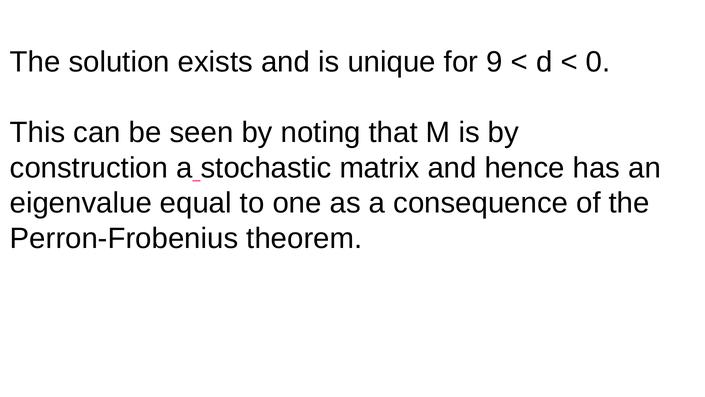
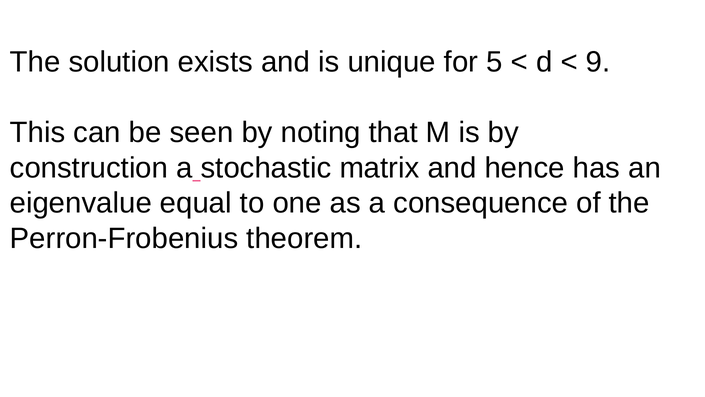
9: 9 -> 5
0: 0 -> 9
